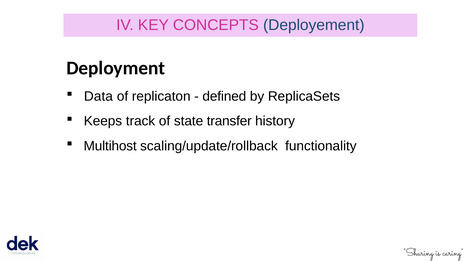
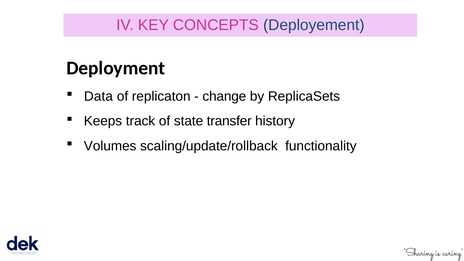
defined: defined -> change
Multihost: Multihost -> Volumes
